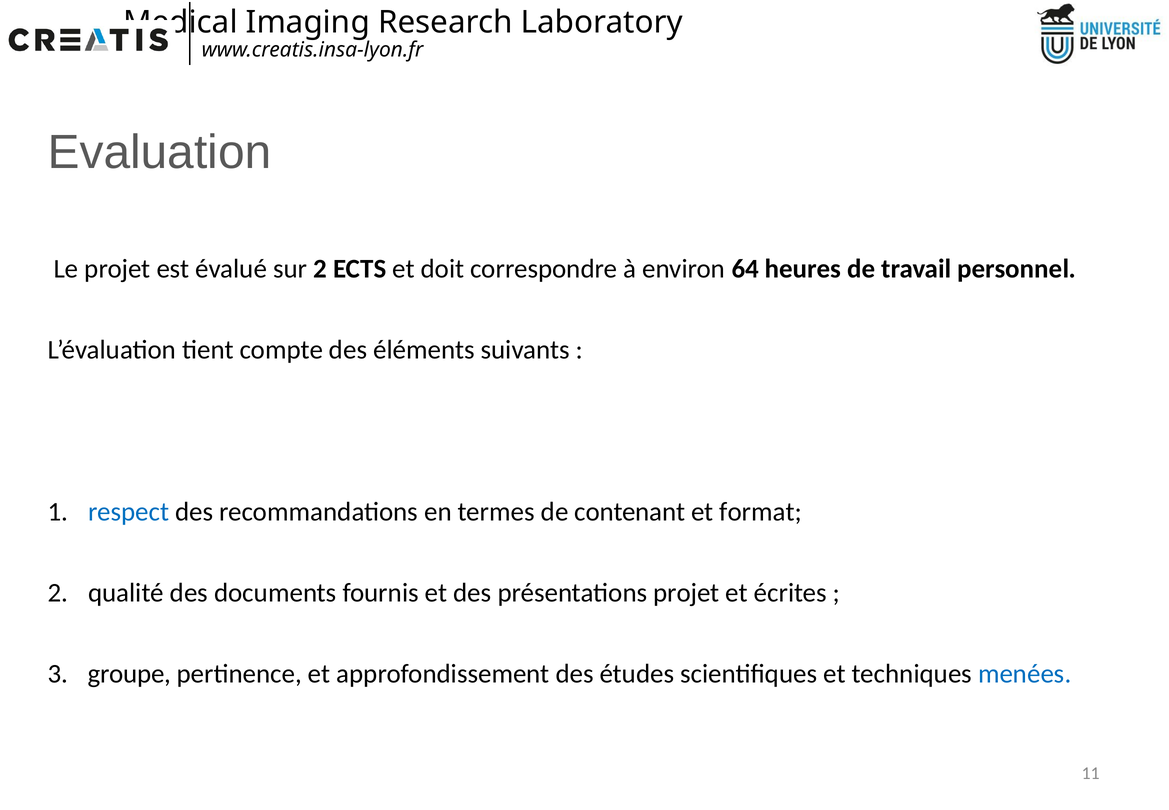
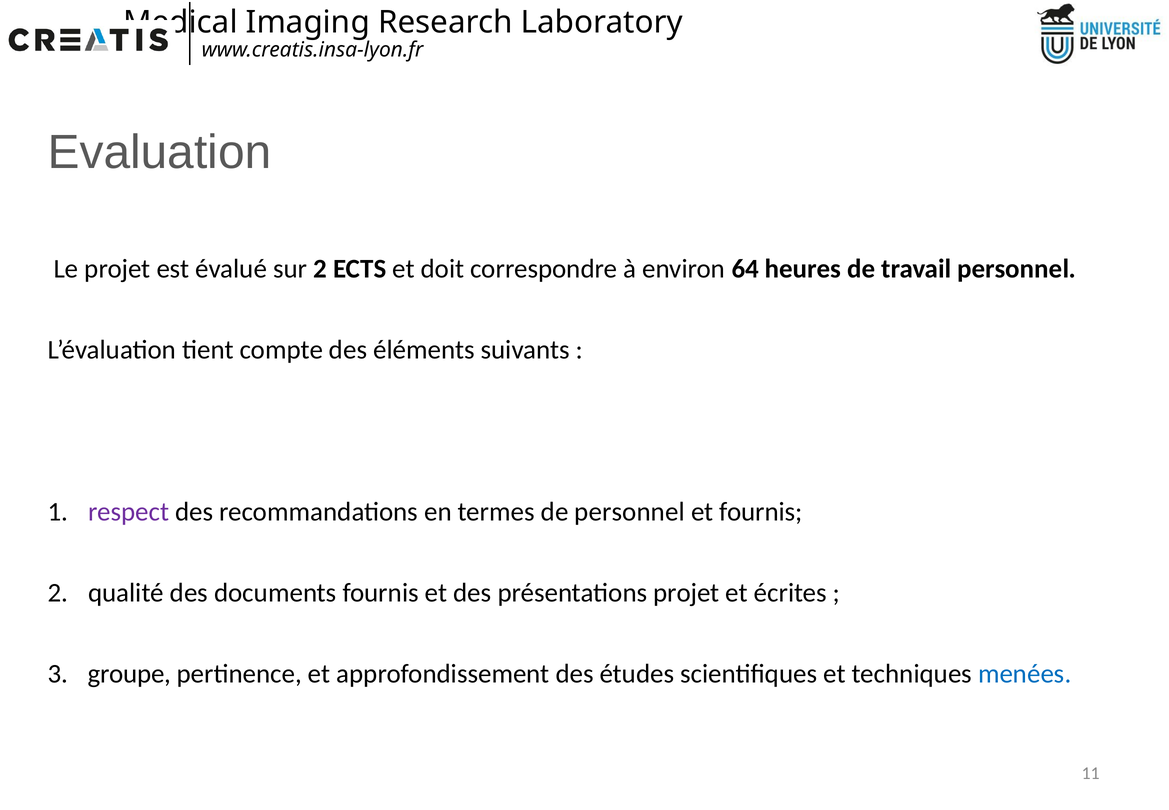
respect colour: blue -> purple
de contenant: contenant -> personnel
et format: format -> fournis
